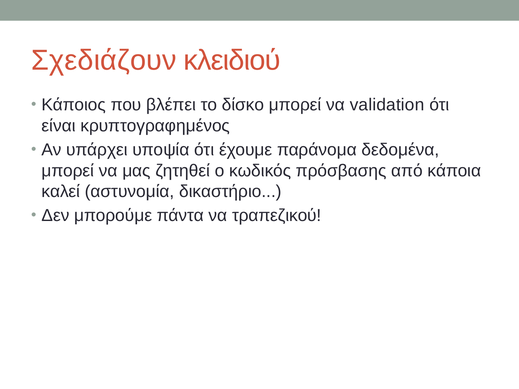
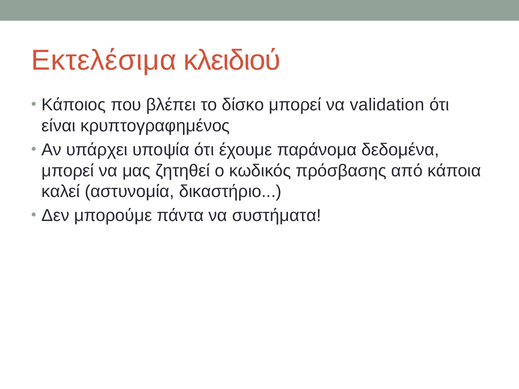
Σχεδιάζουν: Σχεδιάζουν -> Εκτελέσιμα
τραπεζικού: τραπεζικού -> συστήματα
